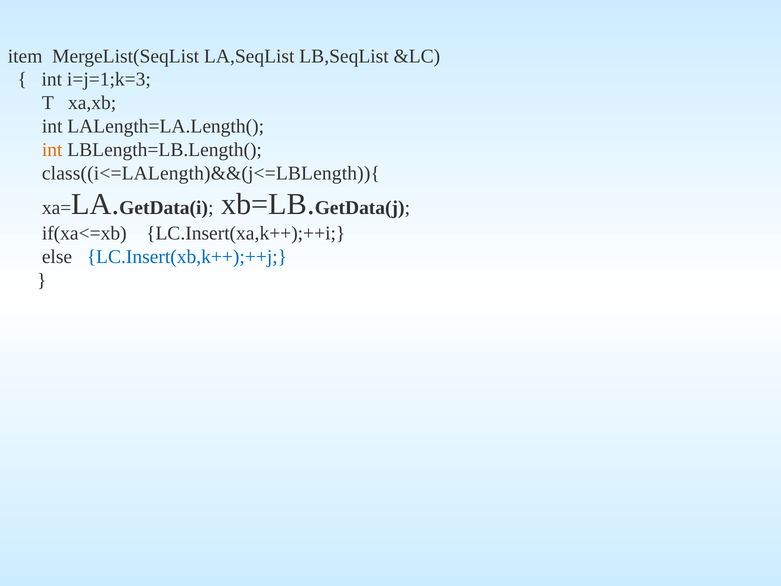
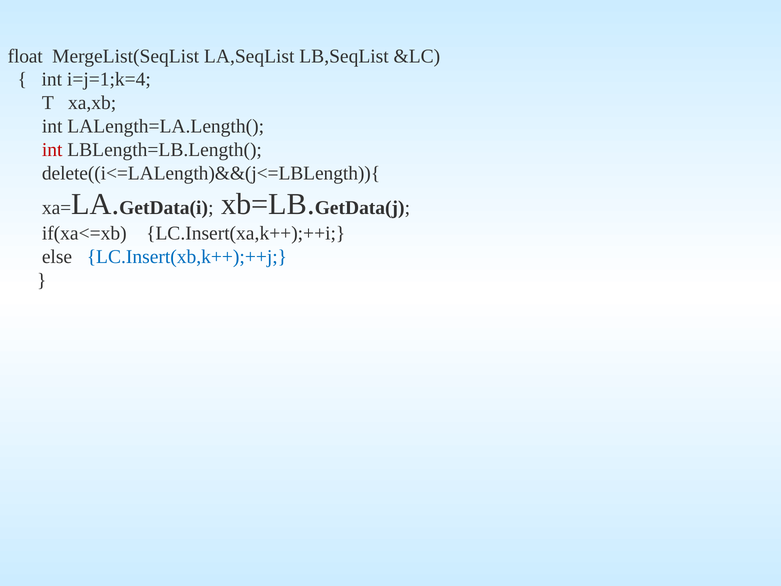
item: item -> float
i=j=1;k=3: i=j=1;k=3 -> i=j=1;k=4
int at (52, 150) colour: orange -> red
class((i<=LALength)&&(j<=LBLength)){: class((i<=LALength)&&(j<=LBLength)){ -> delete((i<=LALength)&&(j<=LBLength)){
